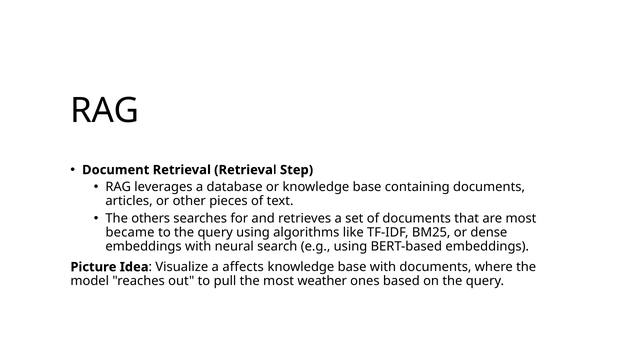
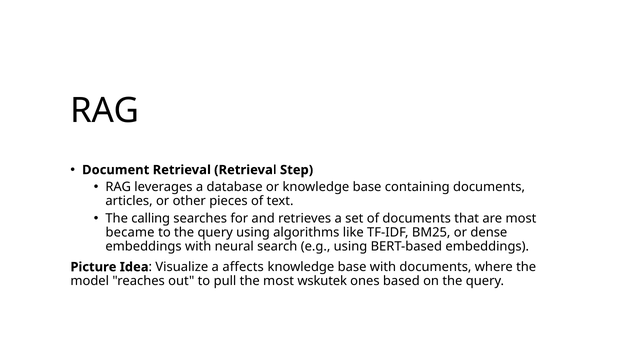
others: others -> calling
weather: weather -> wskutek
